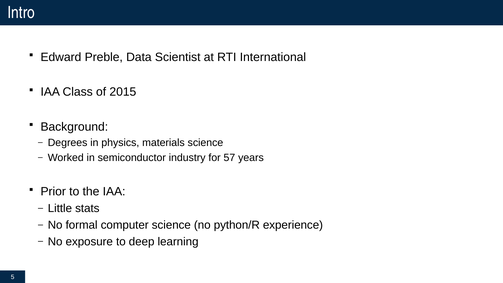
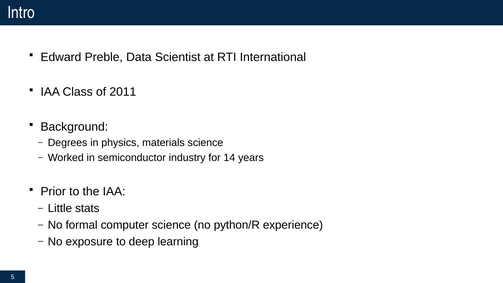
2015: 2015 -> 2011
57: 57 -> 14
